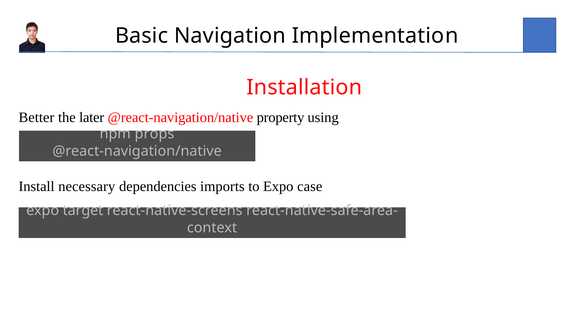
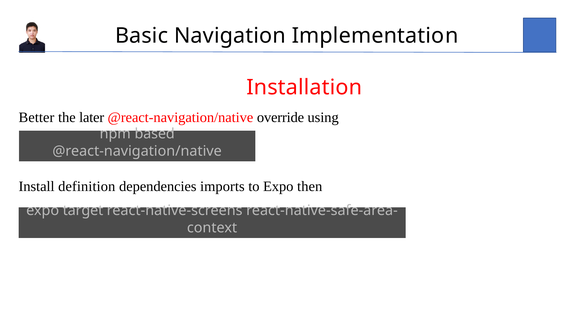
property: property -> override
props: props -> based
necessary: necessary -> definition
case: case -> then
